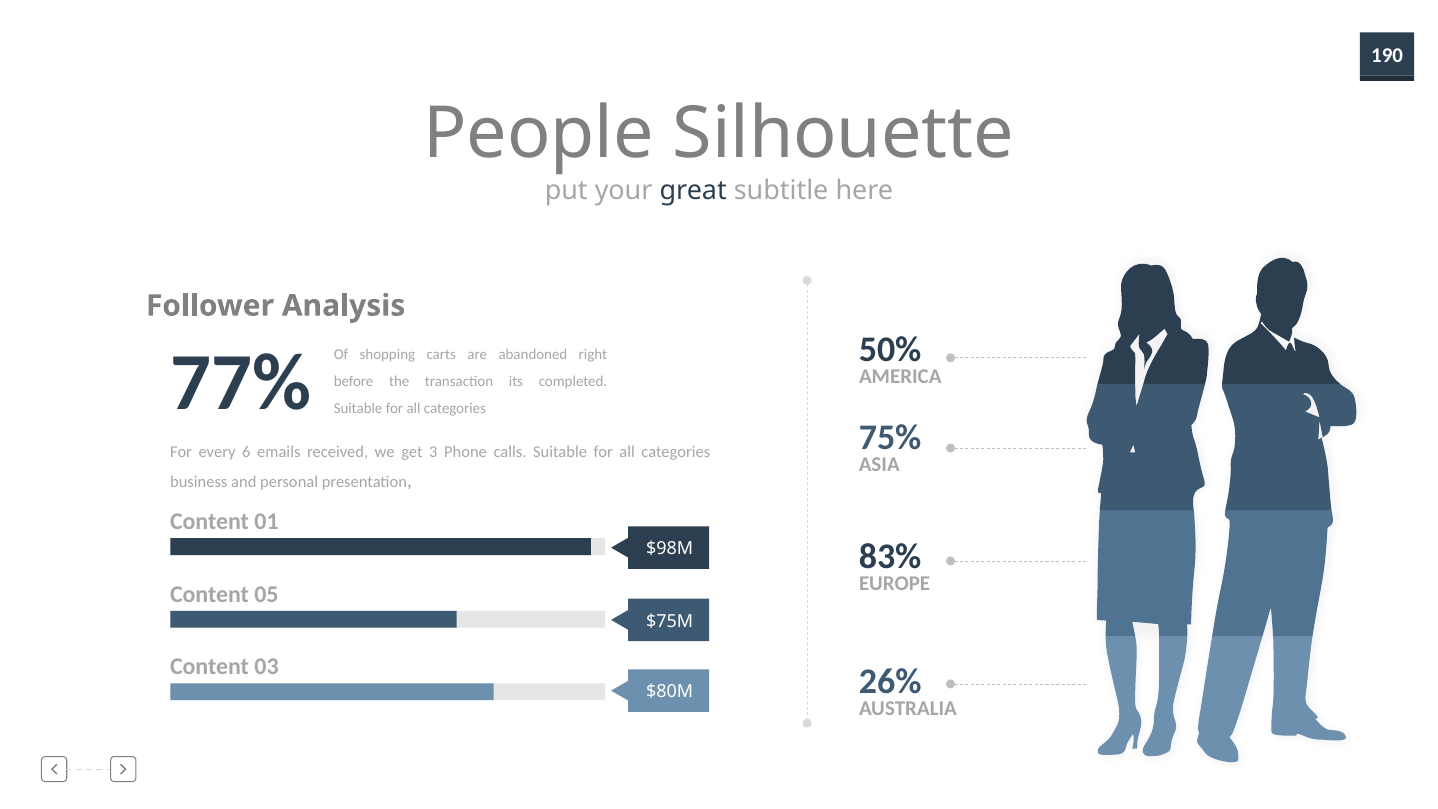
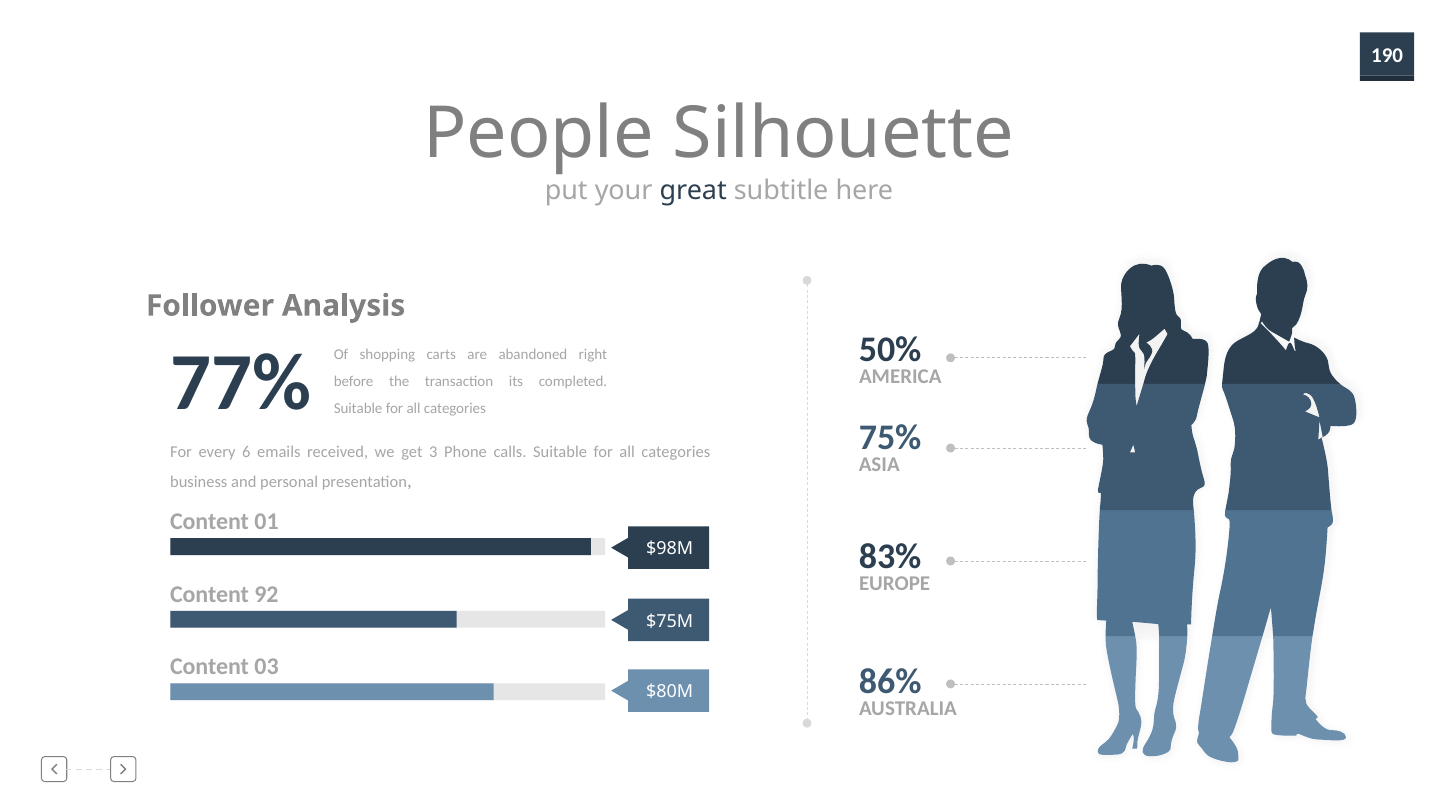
05: 05 -> 92
26%: 26% -> 86%
